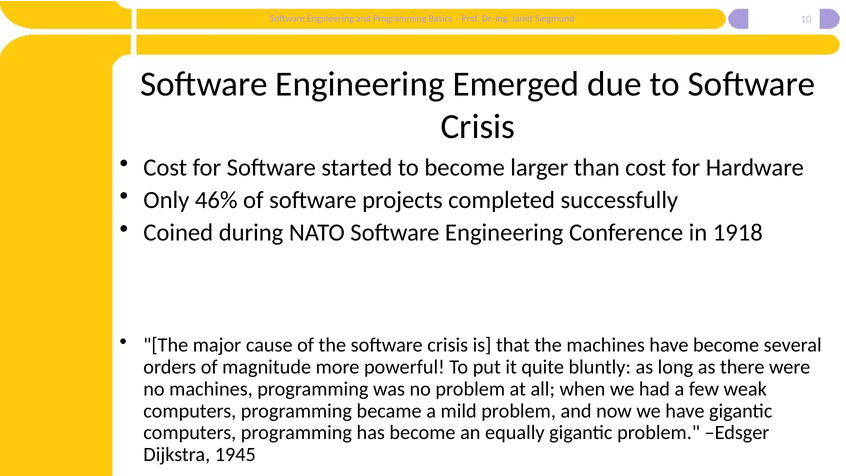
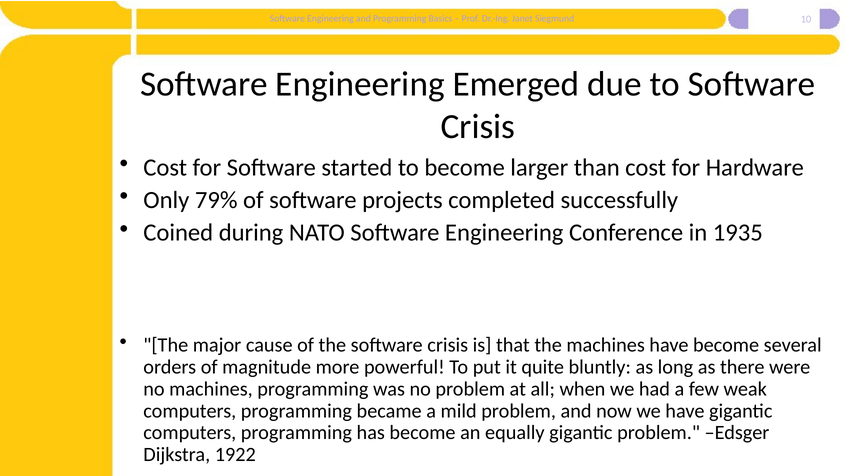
46%: 46% -> 79%
1918: 1918 -> 1935
1945: 1945 -> 1922
